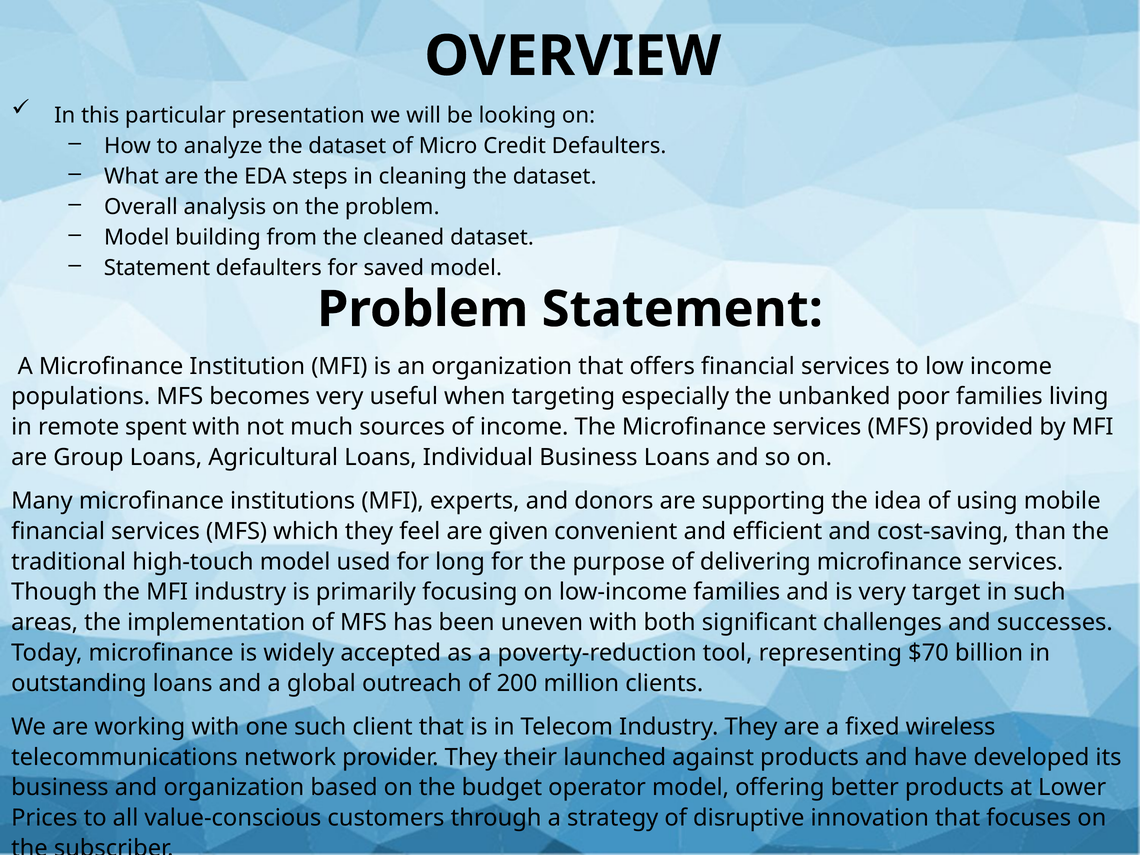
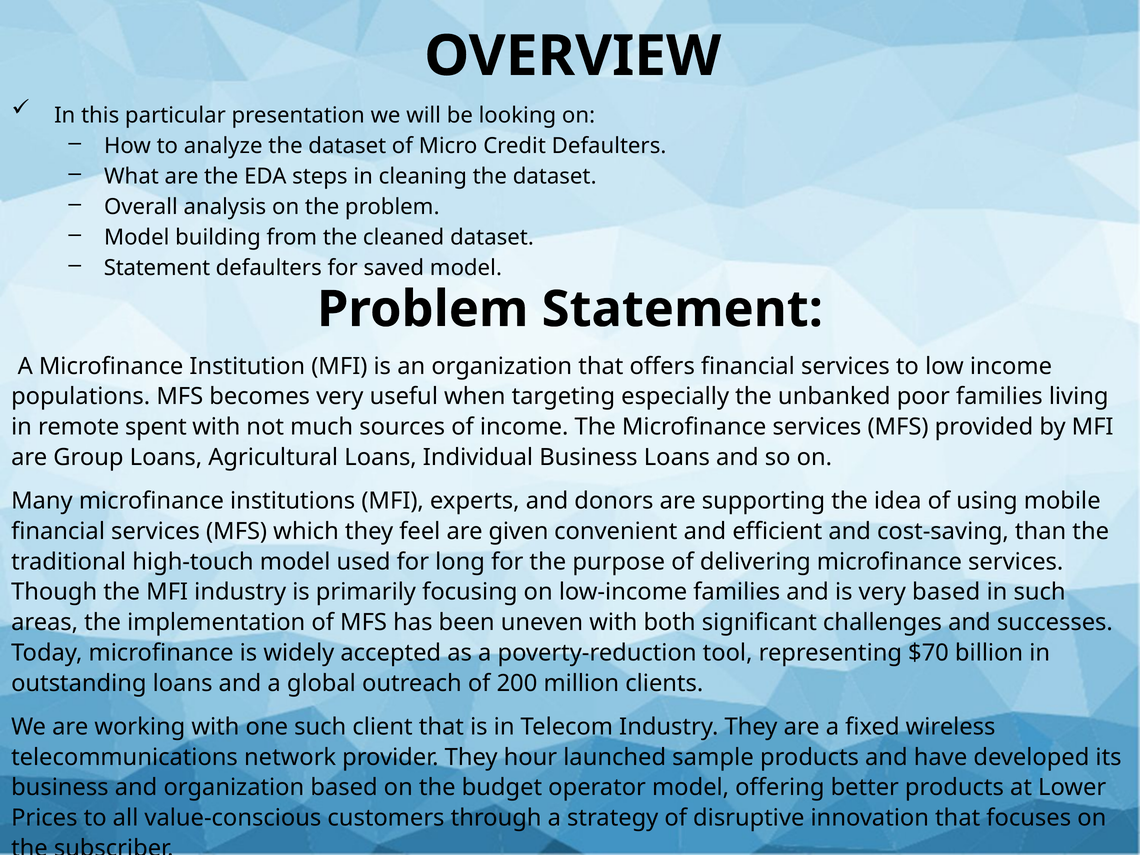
very target: target -> based
their: their -> hour
against: against -> sample
